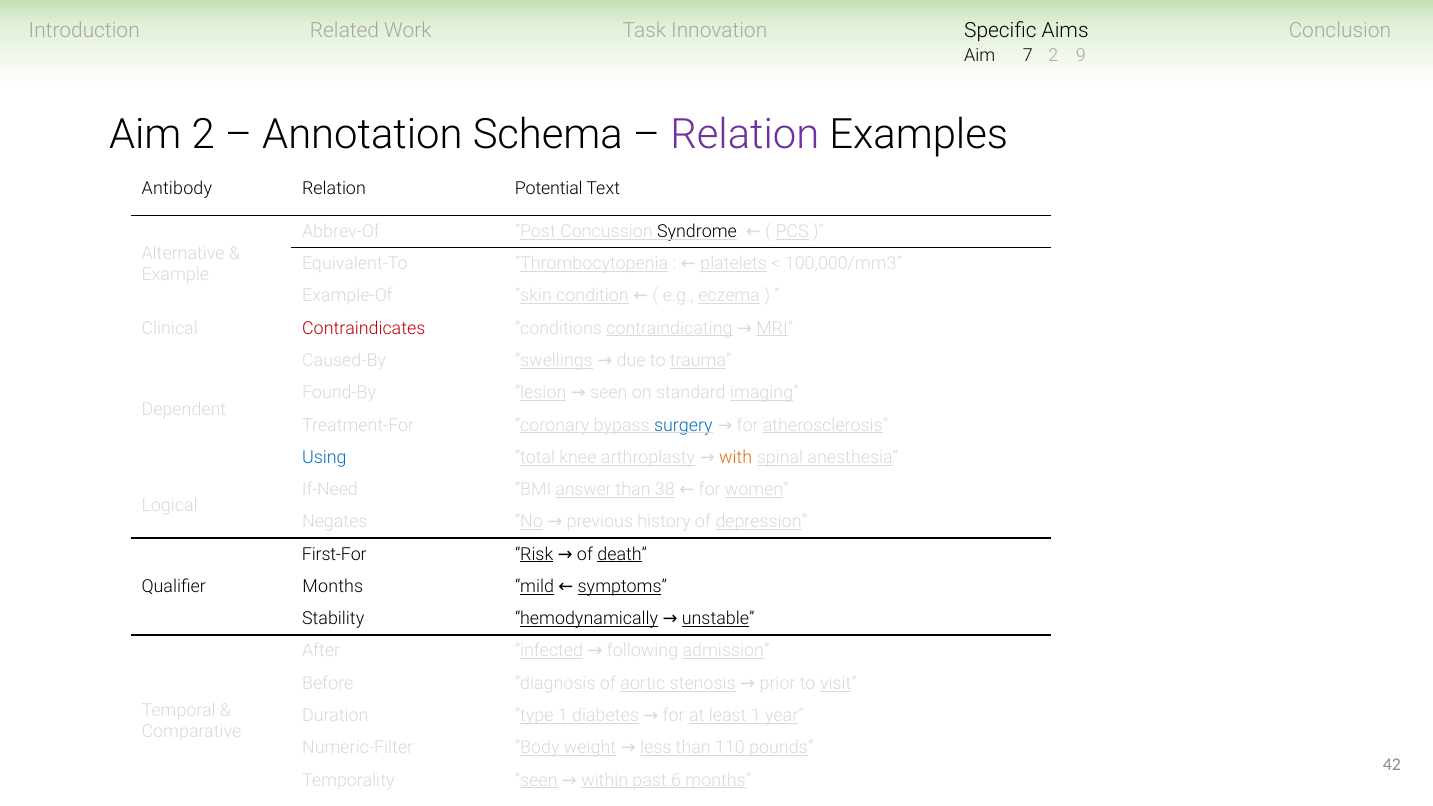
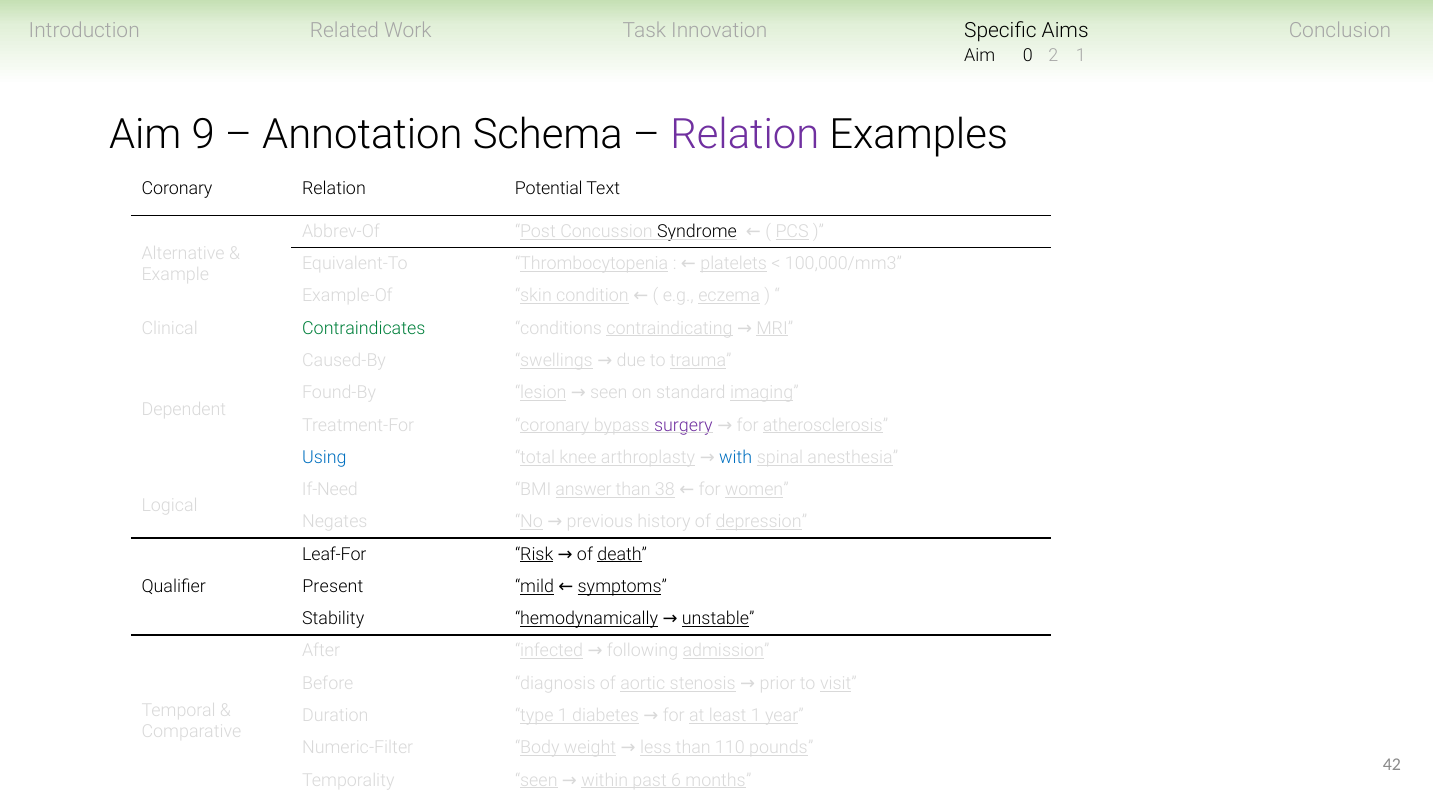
7: 7 -> 0
2 9: 9 -> 1
Aim 2: 2 -> 9
Antibody at (177, 189): Antibody -> Coronary
Contraindicates colour: red -> green
surgery colour: blue -> purple
with colour: orange -> blue
First-For: First-For -> Leaf-For
Qualifier Months: Months -> Present
